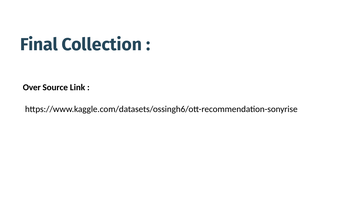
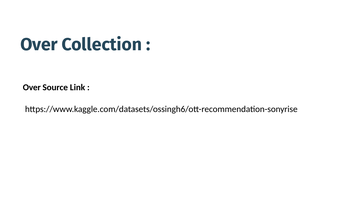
Final at (39, 45): Final -> Over
